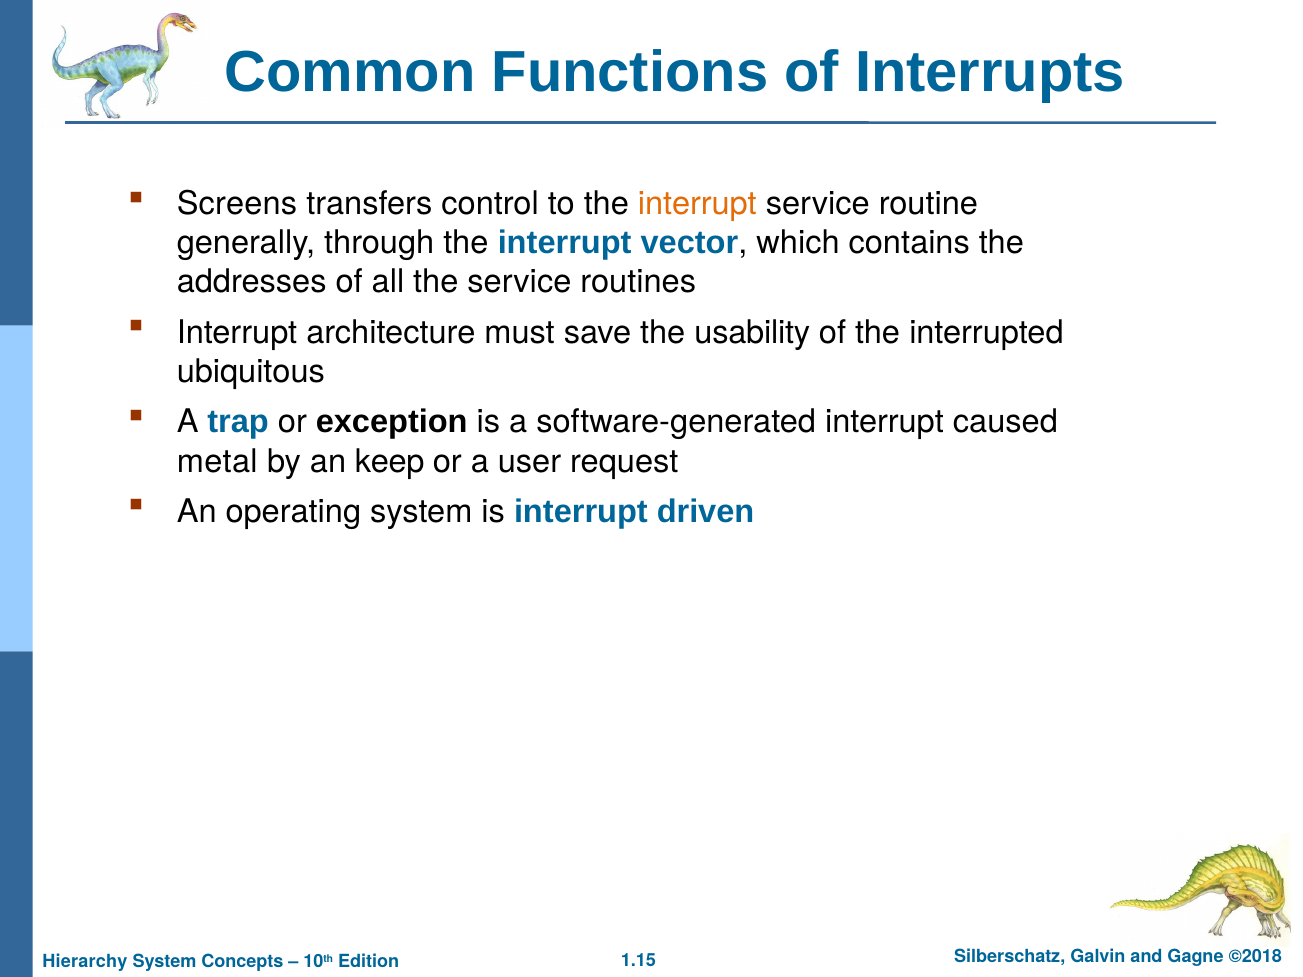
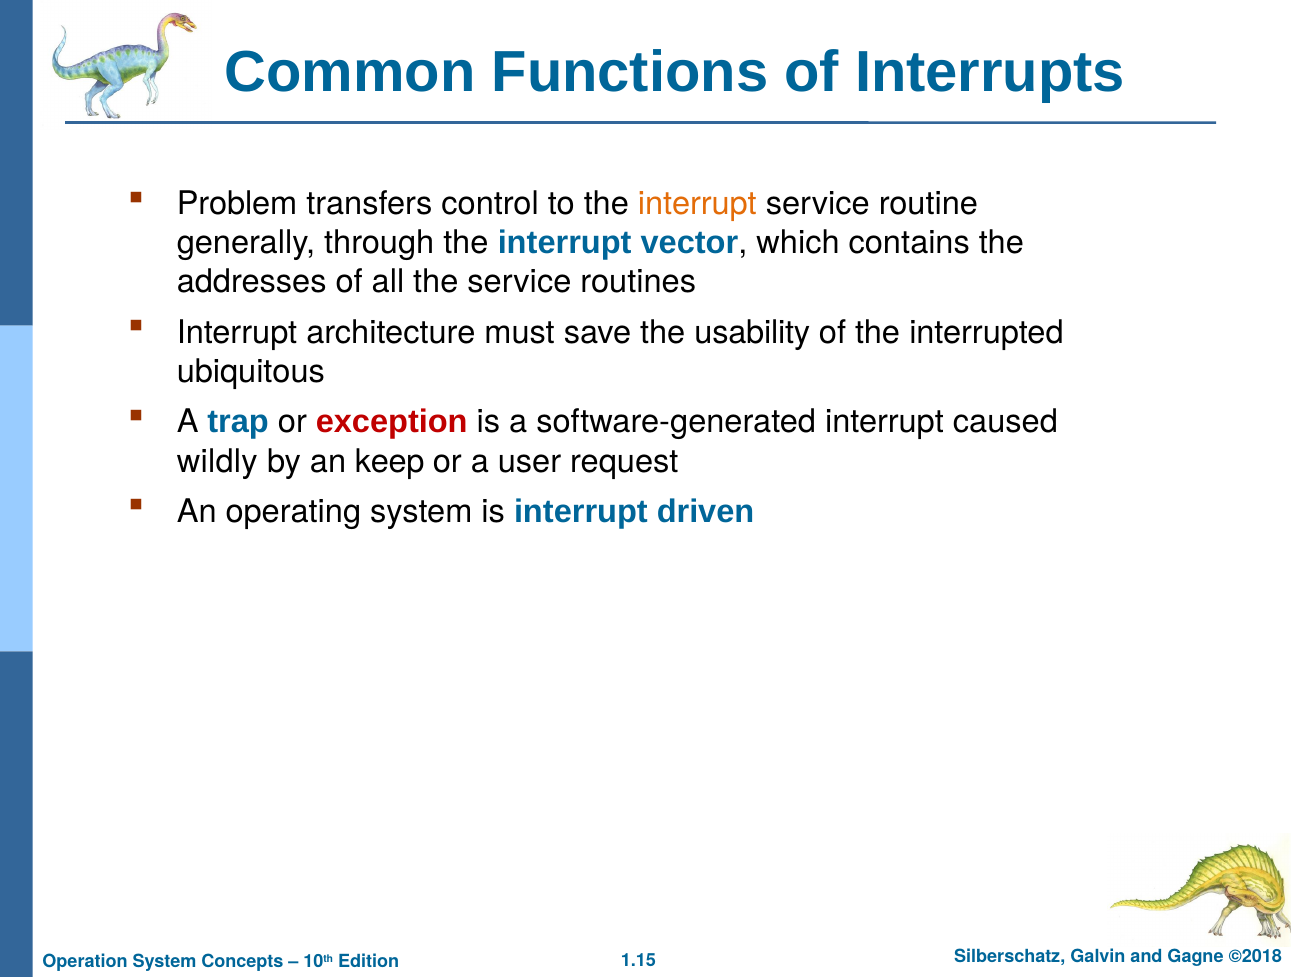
Screens: Screens -> Problem
exception colour: black -> red
metal: metal -> wildly
Hierarchy: Hierarchy -> Operation
